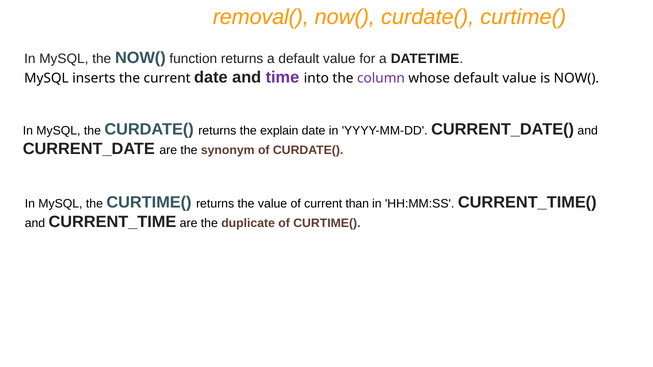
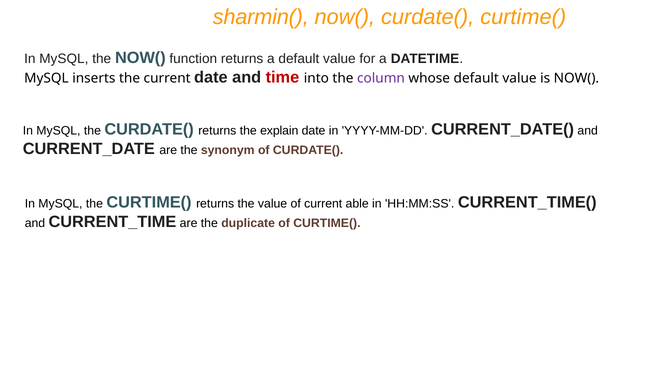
removal(: removal( -> sharmin(
time colour: purple -> red
than: than -> able
